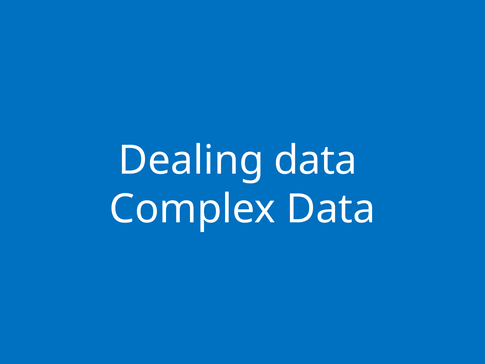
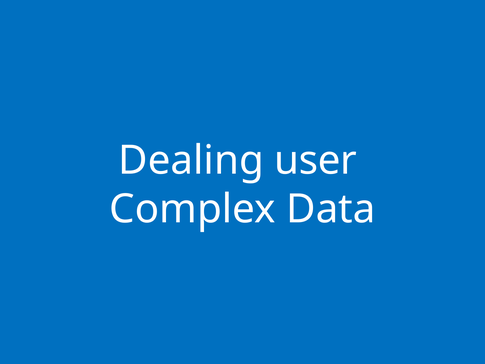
Dealing data: data -> user
